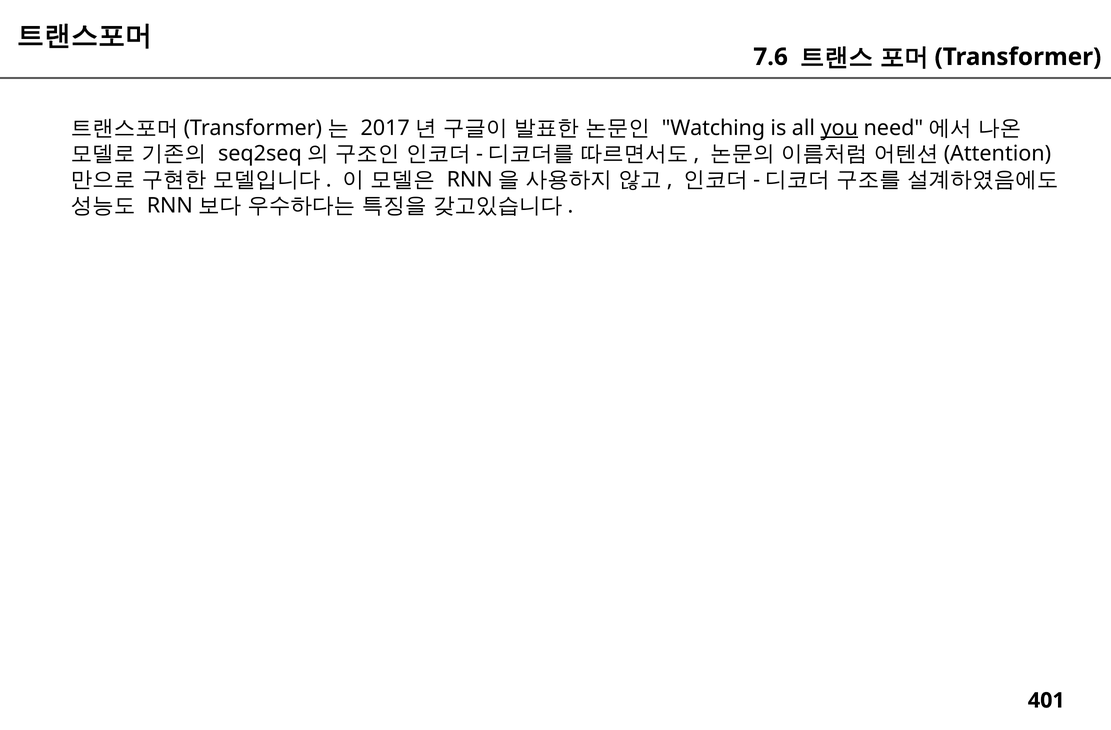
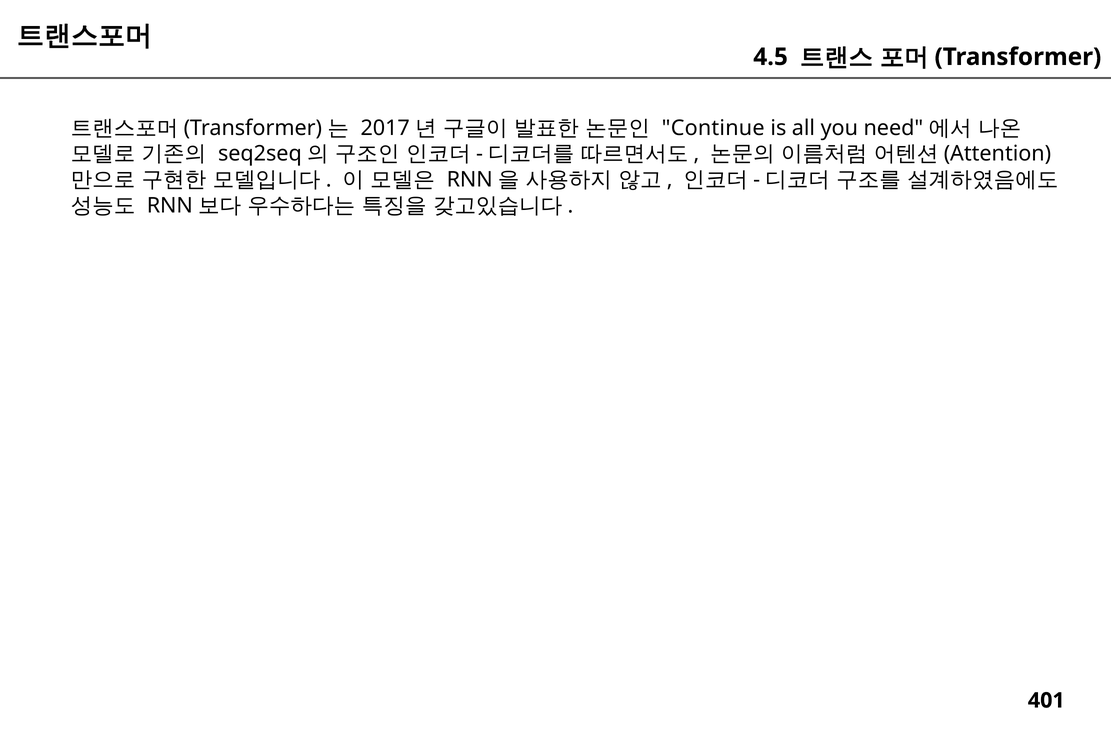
7.6: 7.6 -> 4.5
Watching: Watching -> Continue
you underline: present -> none
